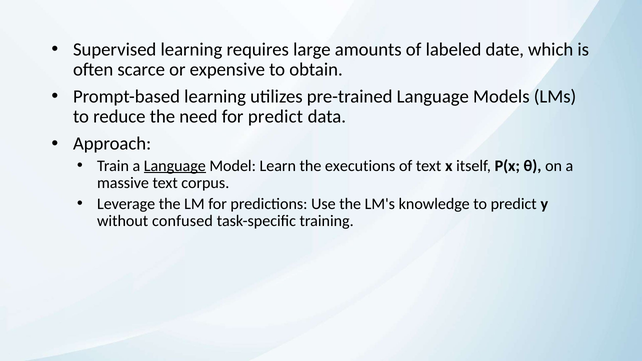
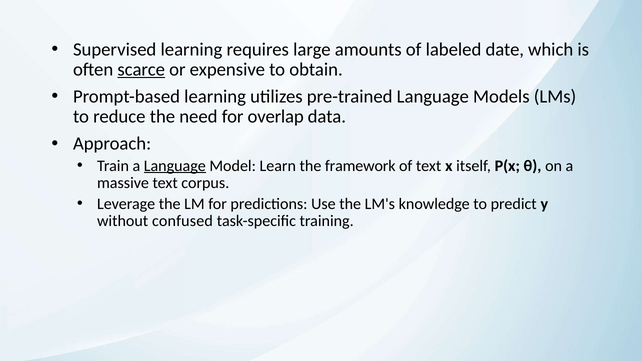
scarce underline: none -> present
for predict: predict -> overlap
executions: executions -> framework
